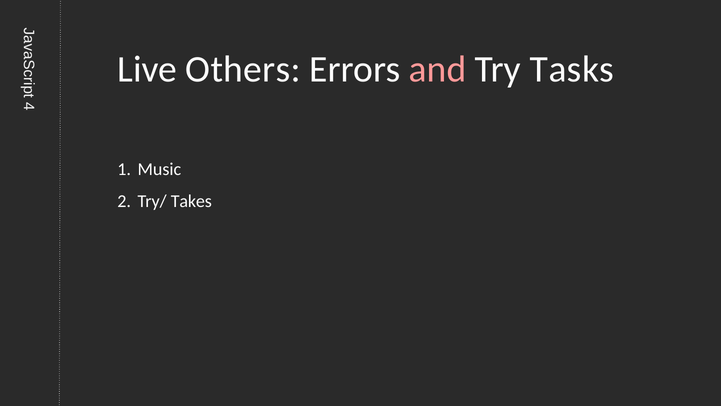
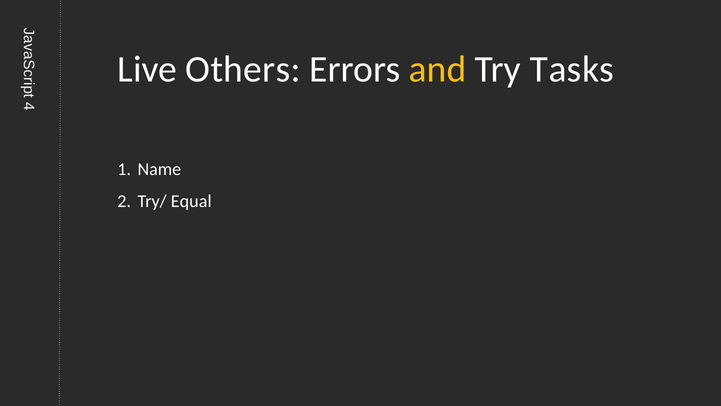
and colour: pink -> yellow
Music: Music -> Name
Takes: Takes -> Equal
